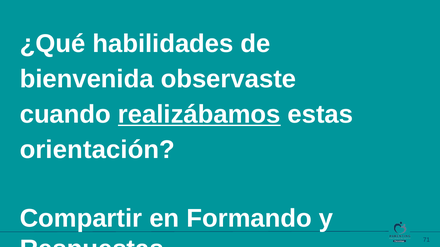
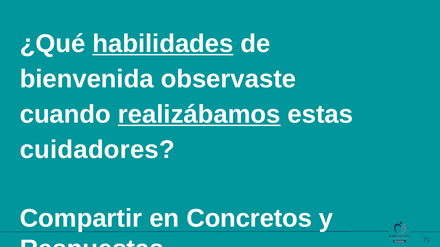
habilidades underline: none -> present
orientación: orientación -> cuidadores
Formando: Formando -> Concretos
